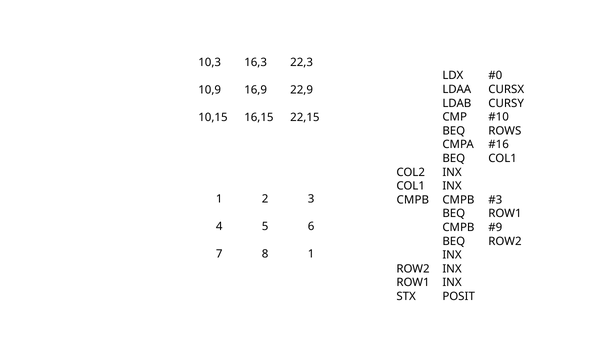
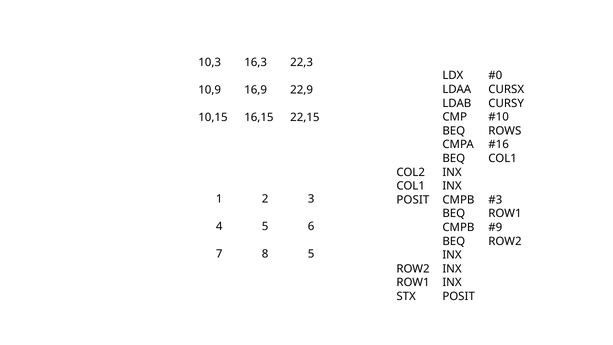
CMPB at (413, 200): CMPB -> POSIT
8 1: 1 -> 5
